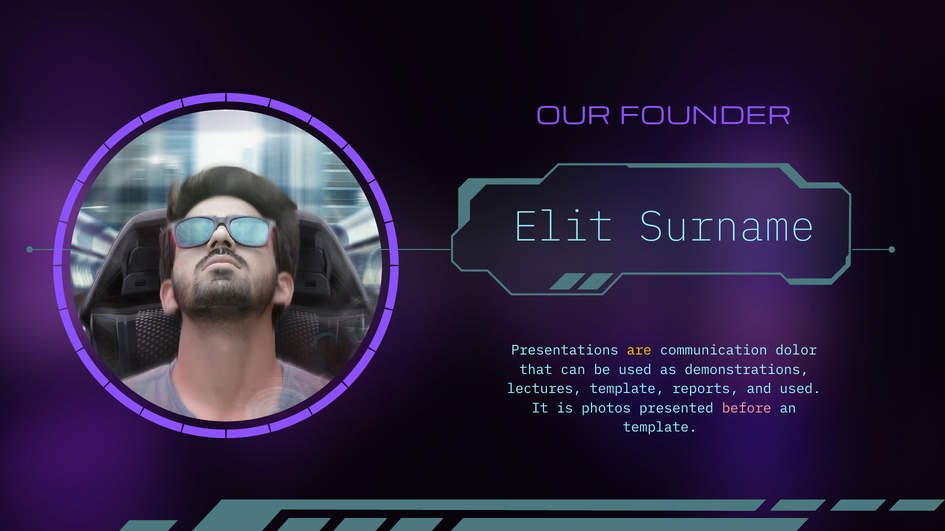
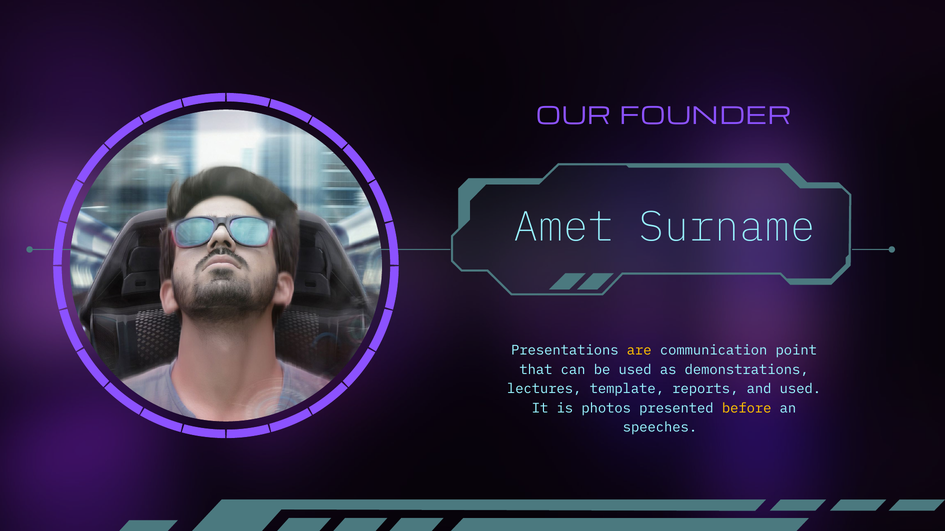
Elit: Elit -> Amet
dolor: dolor -> point
before colour: pink -> yellow
template at (660, 428): template -> speeches
